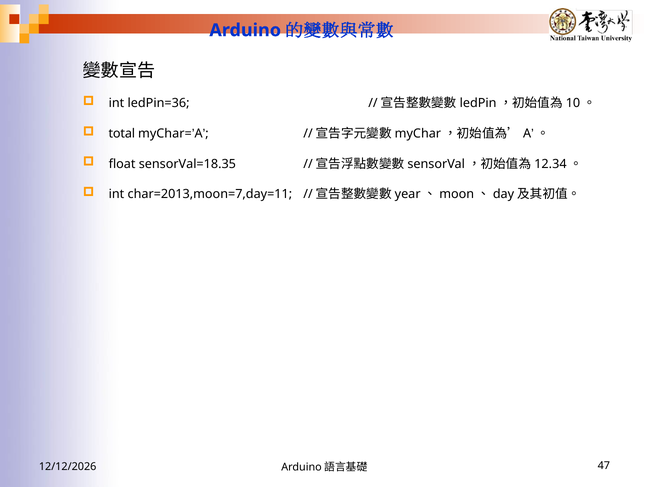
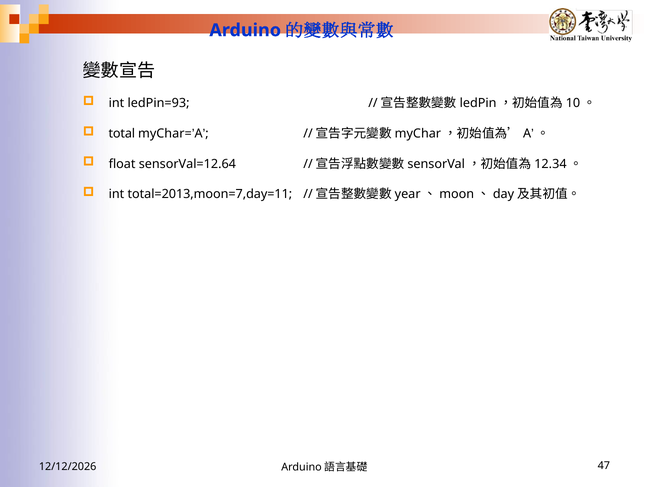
ledPin=36: ledPin=36 -> ledPin=93
sensorVal=18.35: sensorVal=18.35 -> sensorVal=12.64
char=2013,moon=7,day=11: char=2013,moon=7,day=11 -> total=2013,moon=7,day=11
